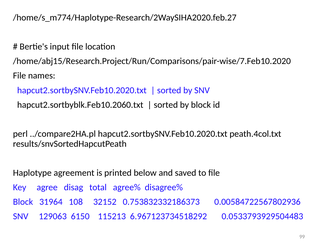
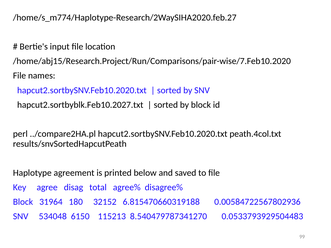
hapcut2.sortbyblk.Feb10.2060.txt: hapcut2.sortbyblk.Feb10.2060.txt -> hapcut2.sortbyblk.Feb10.2027.txt
108: 108 -> 180
0.753832332186373: 0.753832332186373 -> 6.815470660319188
129063: 129063 -> 534048
6.967123734518292: 6.967123734518292 -> 8.540479787341270
